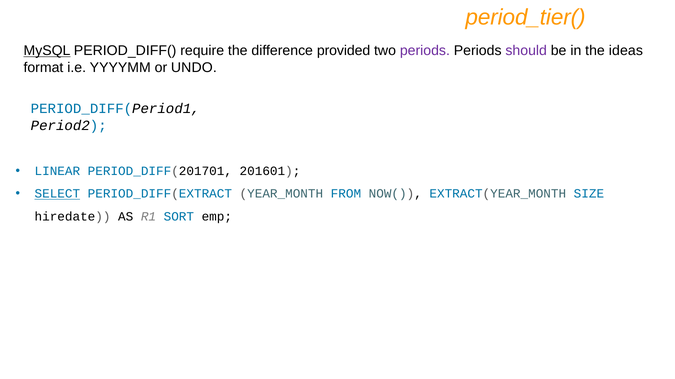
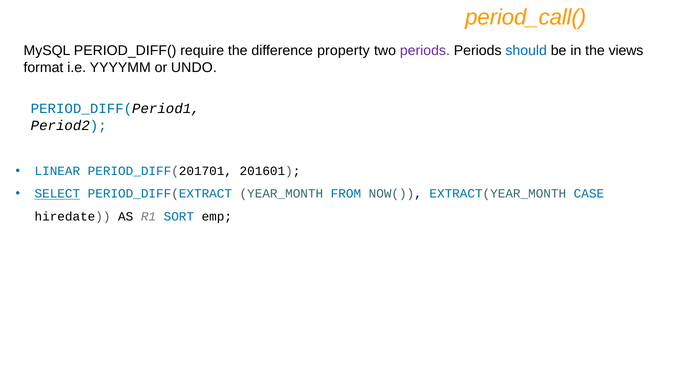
period_tier(: period_tier( -> period_call(
MySQL underline: present -> none
provided: provided -> property
should colour: purple -> blue
ideas: ideas -> views
SIZE: SIZE -> CASE
